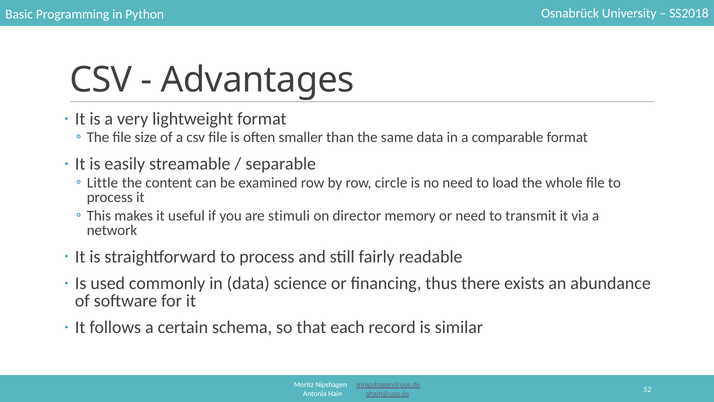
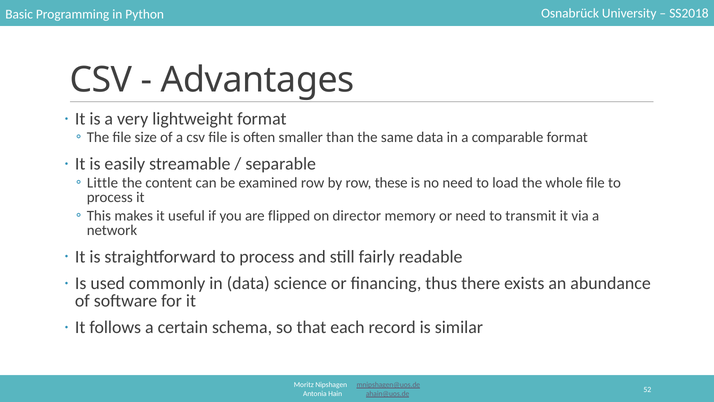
circle: circle -> these
stimuli: stimuli -> flipped
